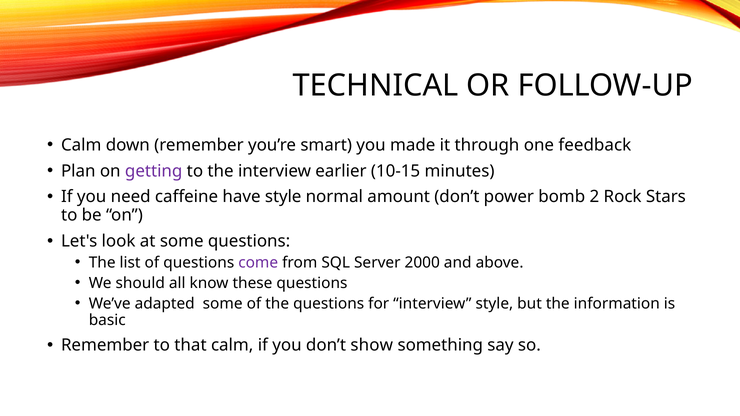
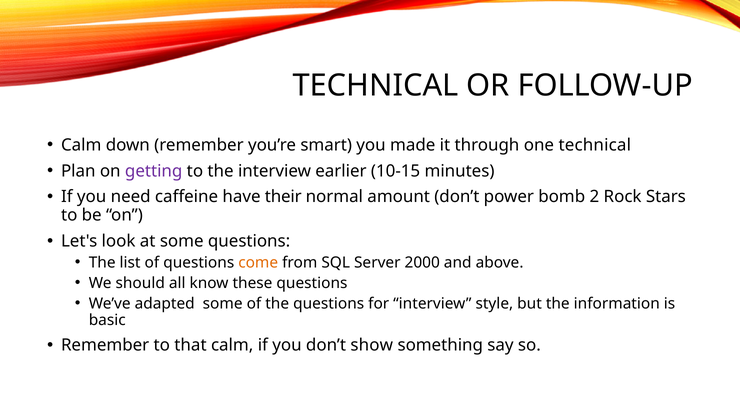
one feedback: feedback -> technical
have style: style -> their
come colour: purple -> orange
